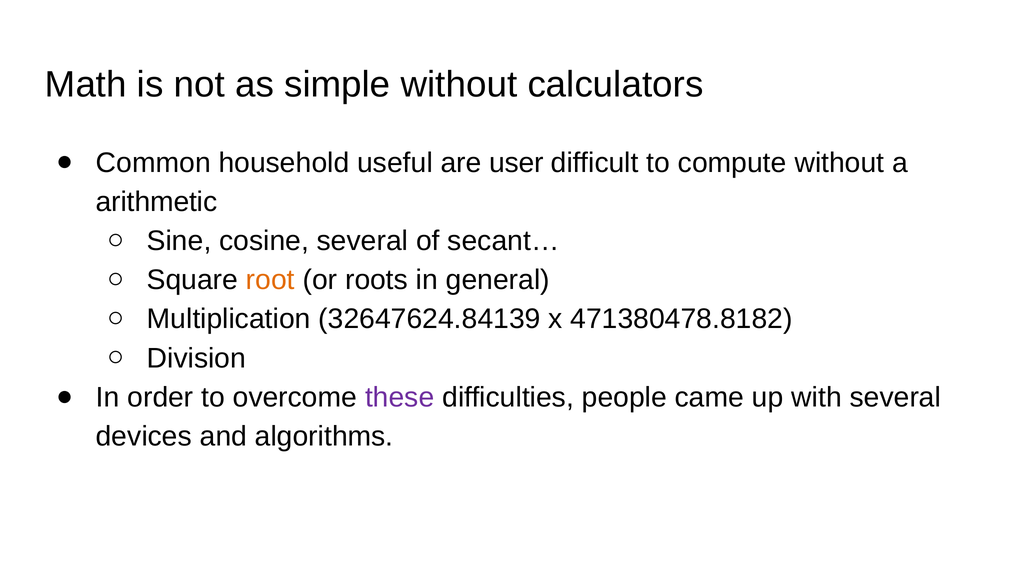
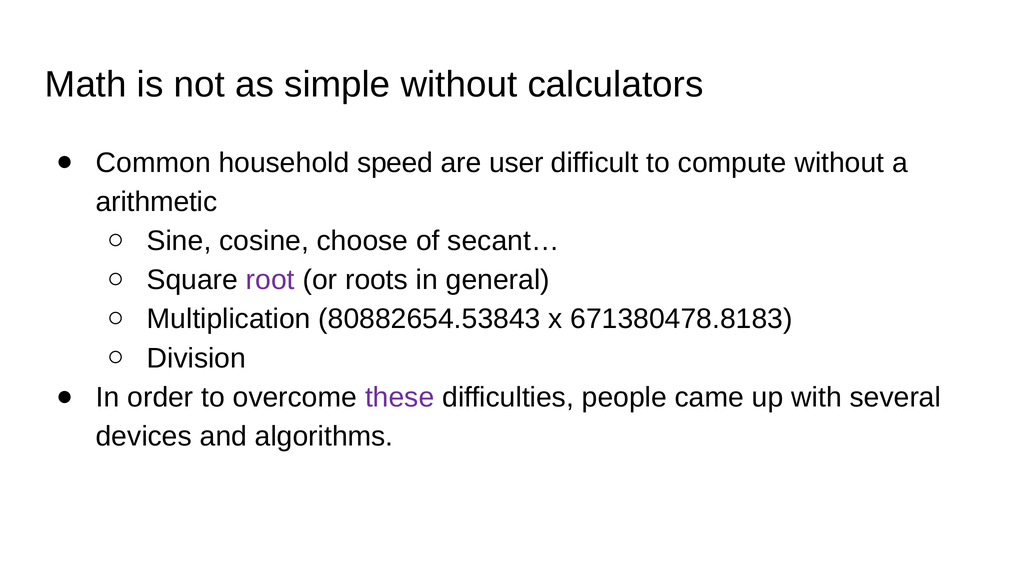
useful: useful -> speed
cosine several: several -> choose
root colour: orange -> purple
32647624.84139: 32647624.84139 -> 80882654.53843
471380478.8182: 471380478.8182 -> 671380478.8183
